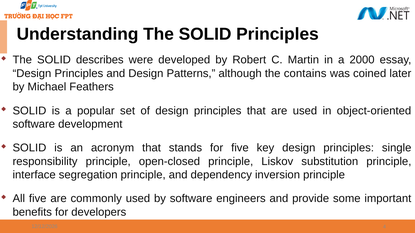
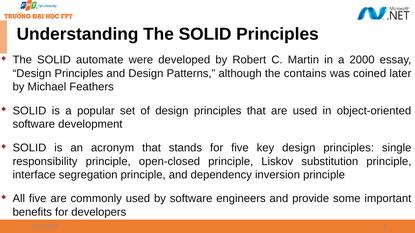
describes: describes -> automate
